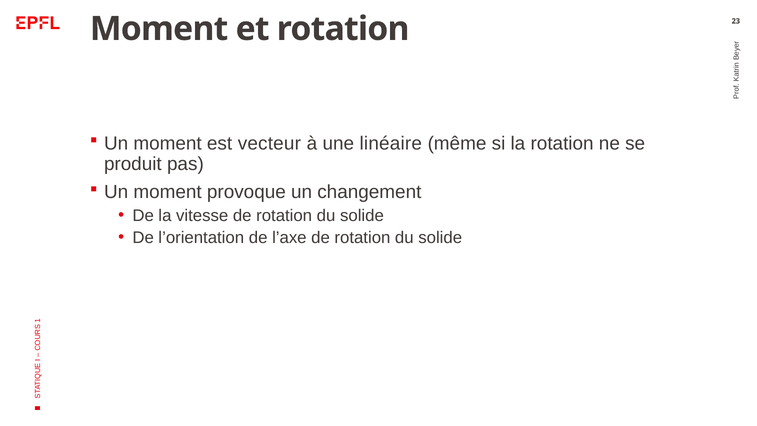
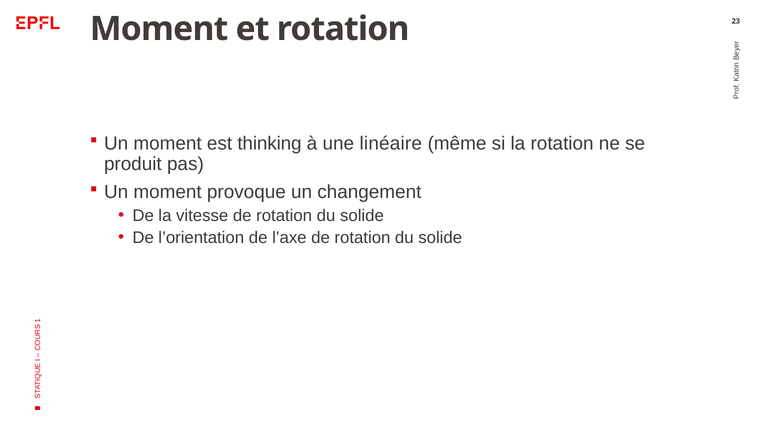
vecteur: vecteur -> thinking
